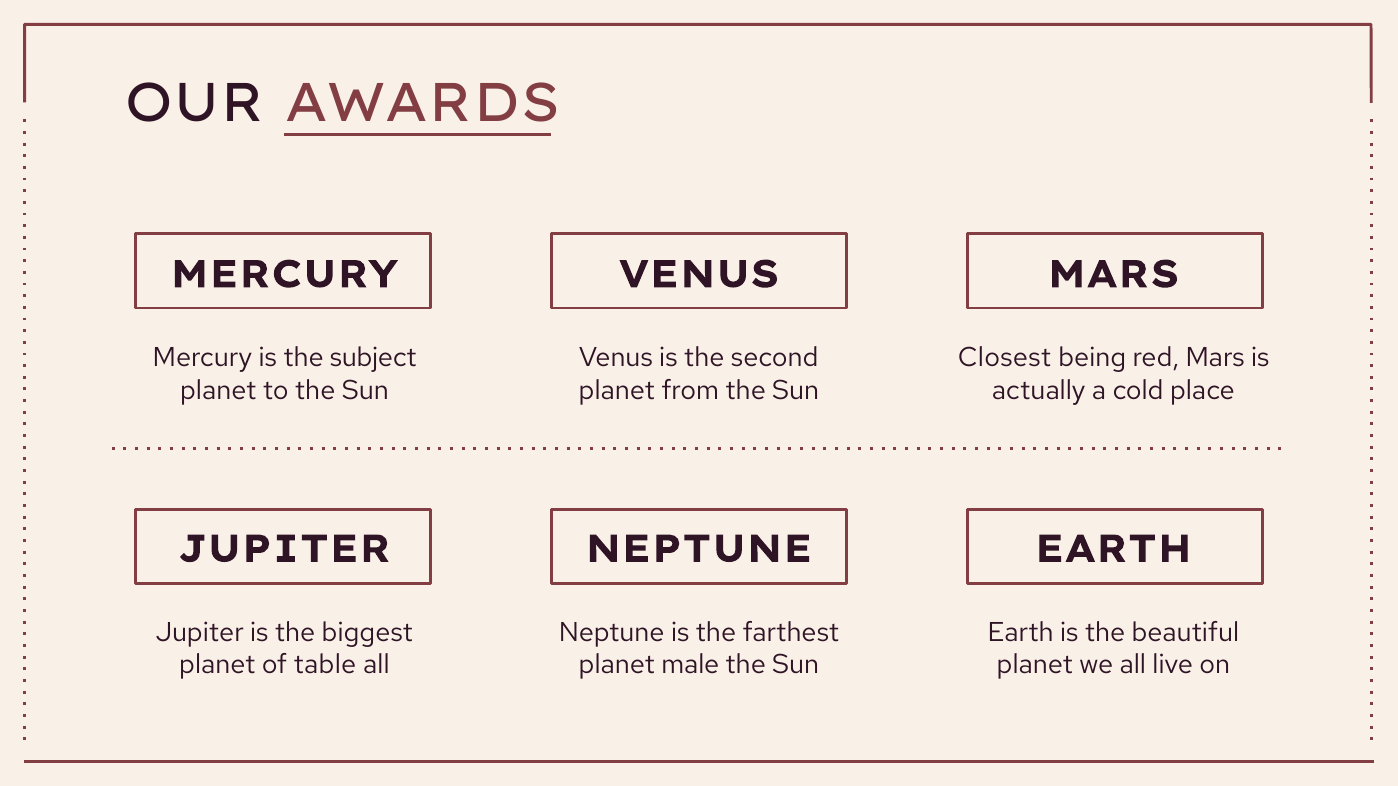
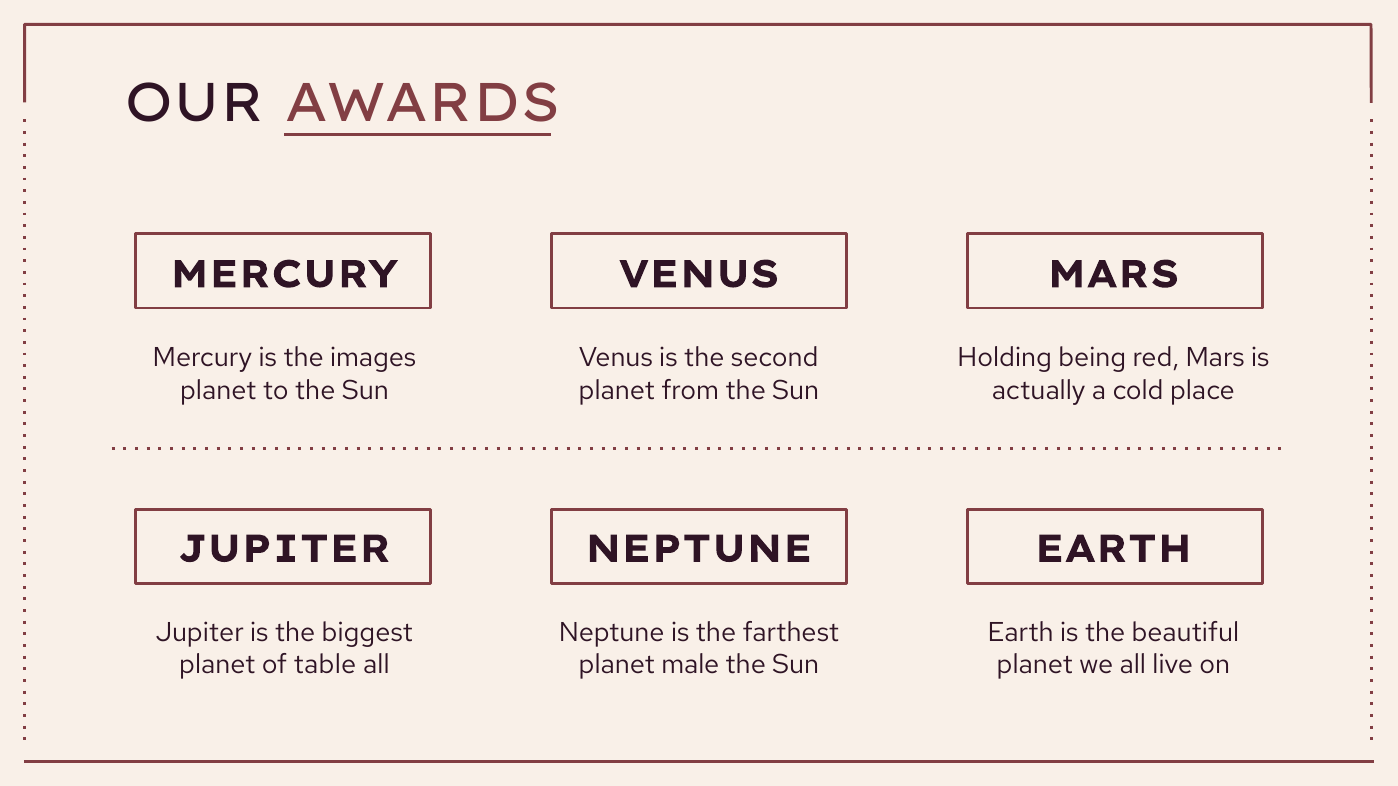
subject: subject -> images
Closest: Closest -> Holding
